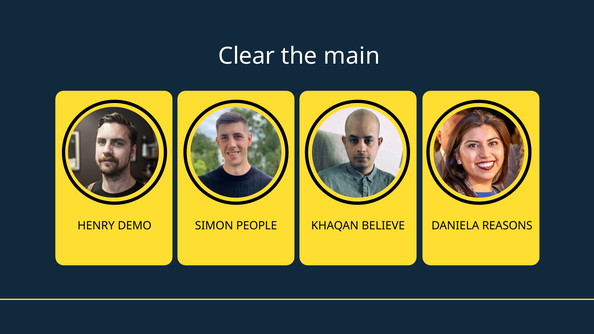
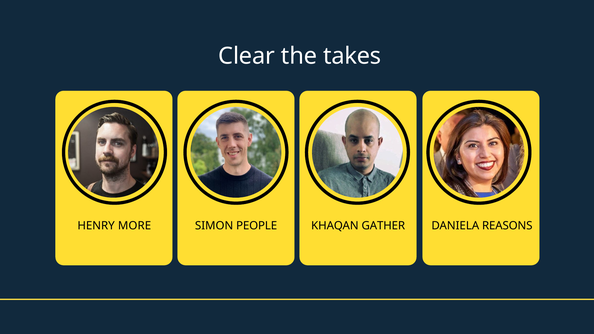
main: main -> takes
DEMO: DEMO -> MORE
BELIEVE: BELIEVE -> GATHER
